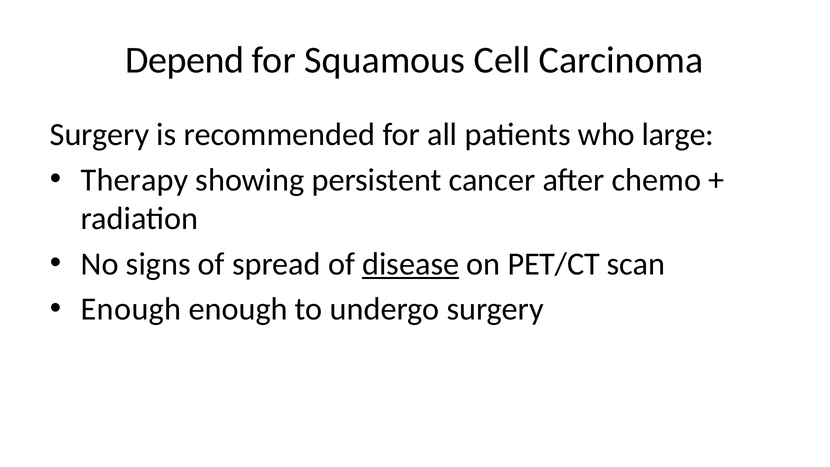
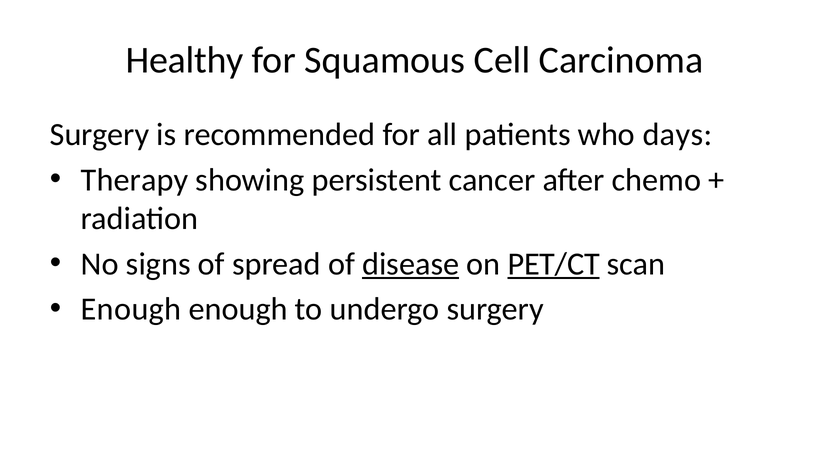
Depend: Depend -> Healthy
large: large -> days
PET/CT underline: none -> present
